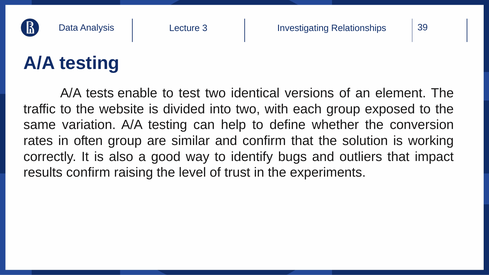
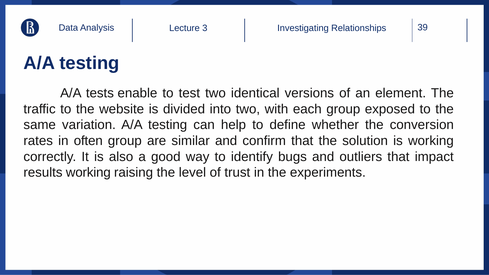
results confirm: confirm -> working
